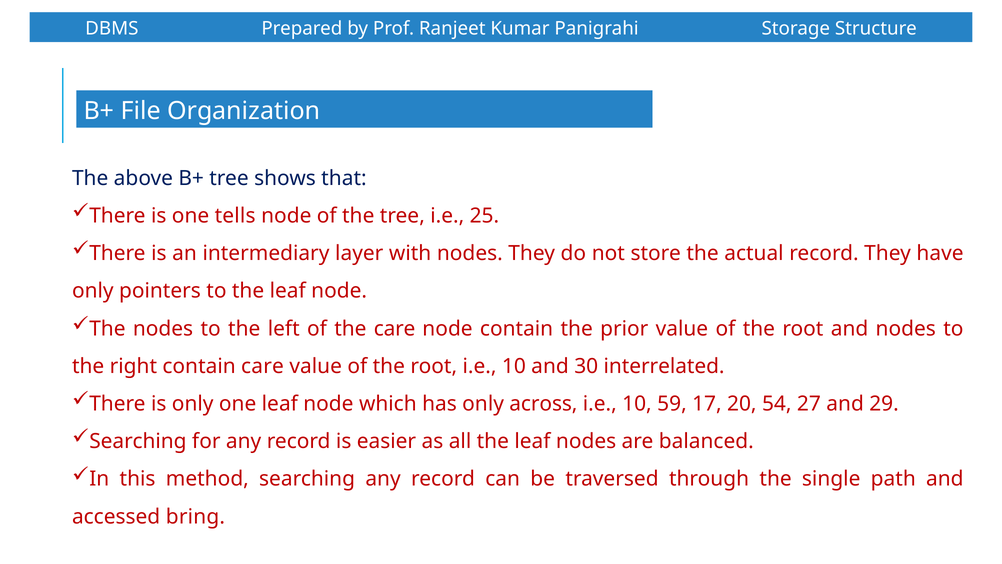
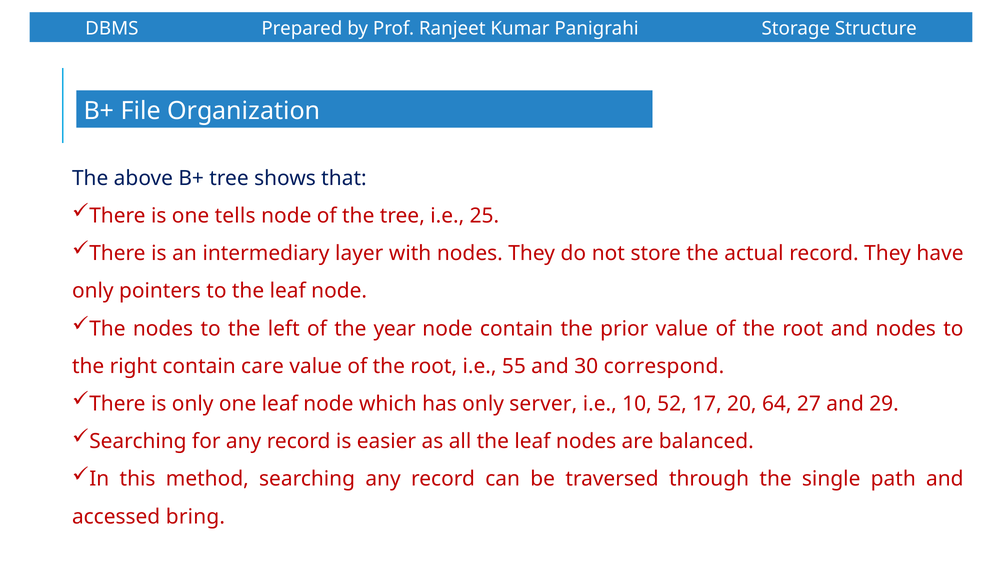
the care: care -> year
root i.e 10: 10 -> 55
interrelated: interrelated -> correspond
across: across -> server
59: 59 -> 52
54: 54 -> 64
